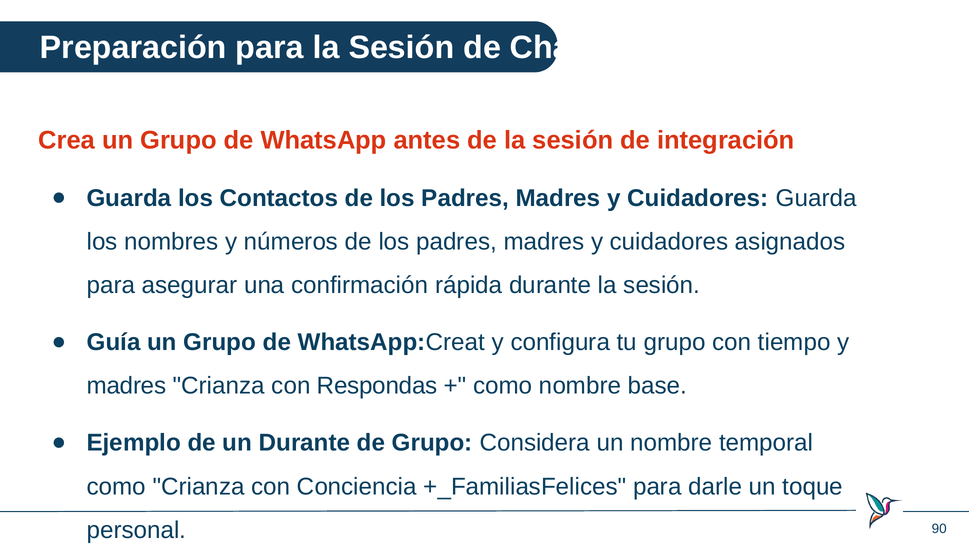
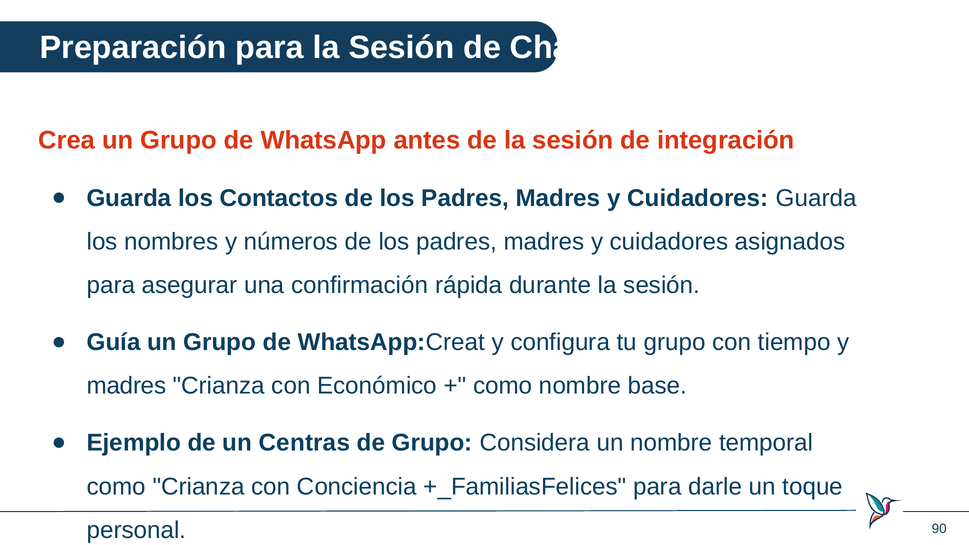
Respondas: Respondas -> Económico
un Durante: Durante -> Centras
